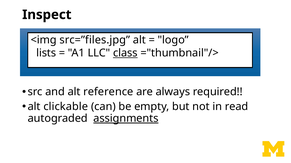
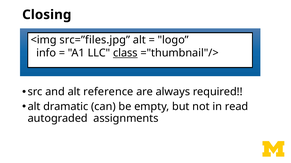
Inspect: Inspect -> Closing
lists: lists -> info
clickable: clickable -> dramatic
assignments underline: present -> none
